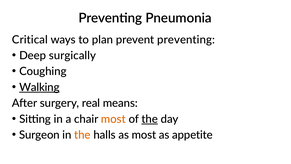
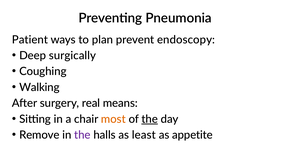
Critical: Critical -> Patient
prevent preventing: preventing -> endoscopy
Walking underline: present -> none
Surgeon: Surgeon -> Remove
the at (82, 135) colour: orange -> purple
as most: most -> least
